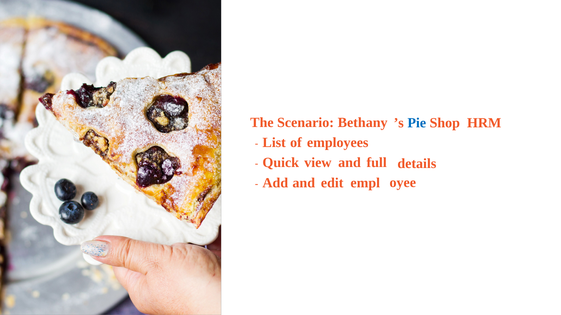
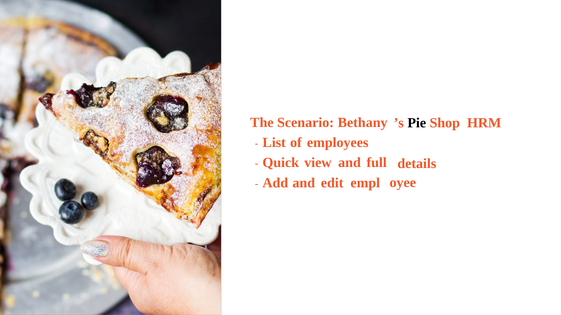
Pie colour: blue -> black
